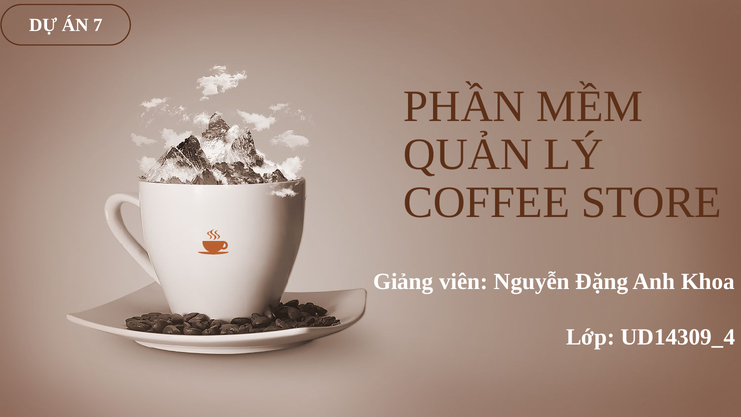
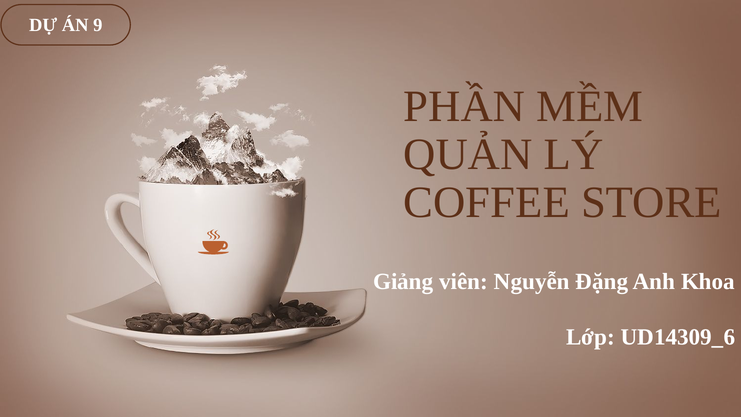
7: 7 -> 9
UD14309_4: UD14309_4 -> UD14309_6
